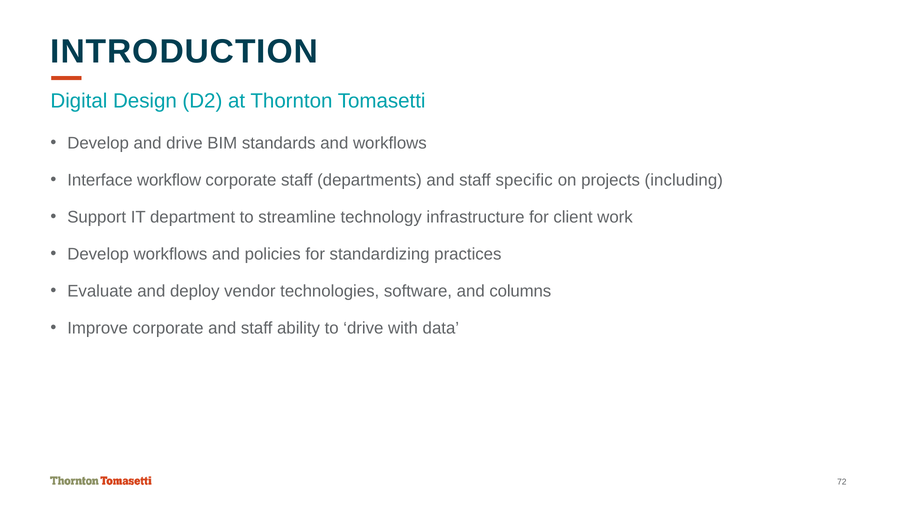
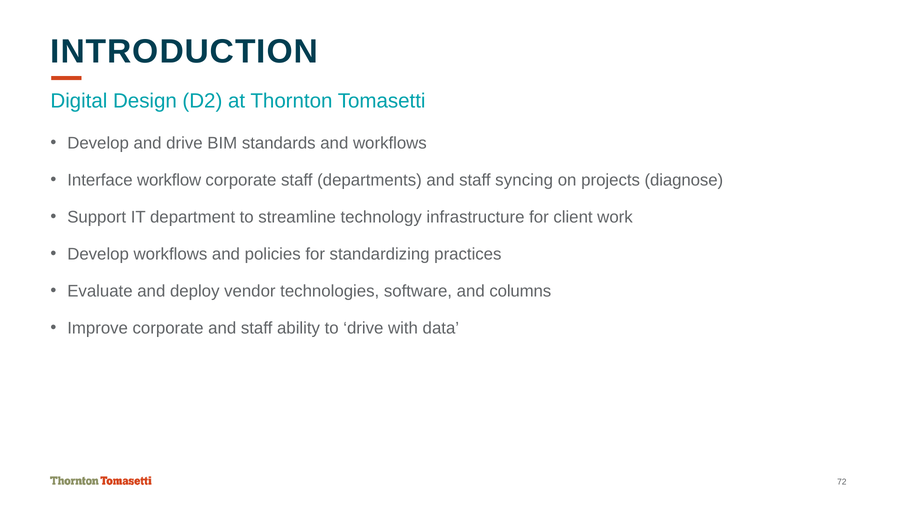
specific: specific -> syncing
including: including -> diagnose
